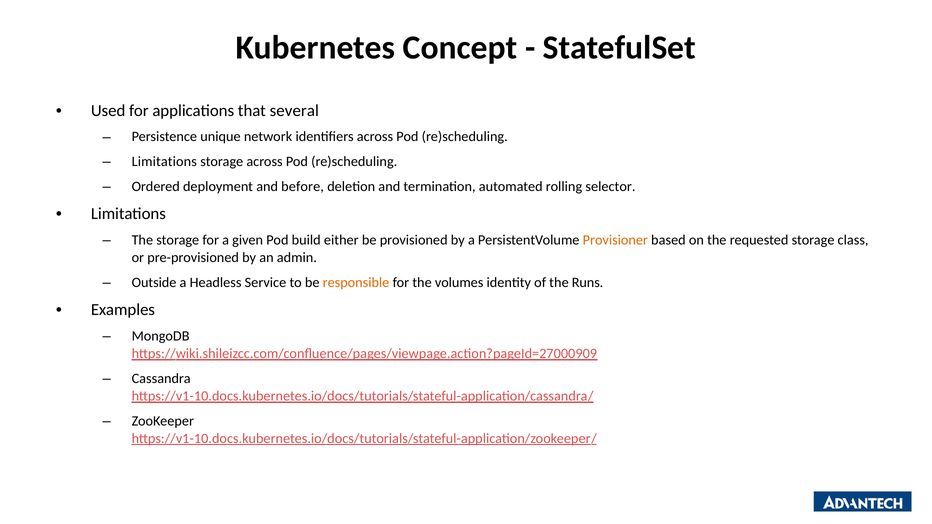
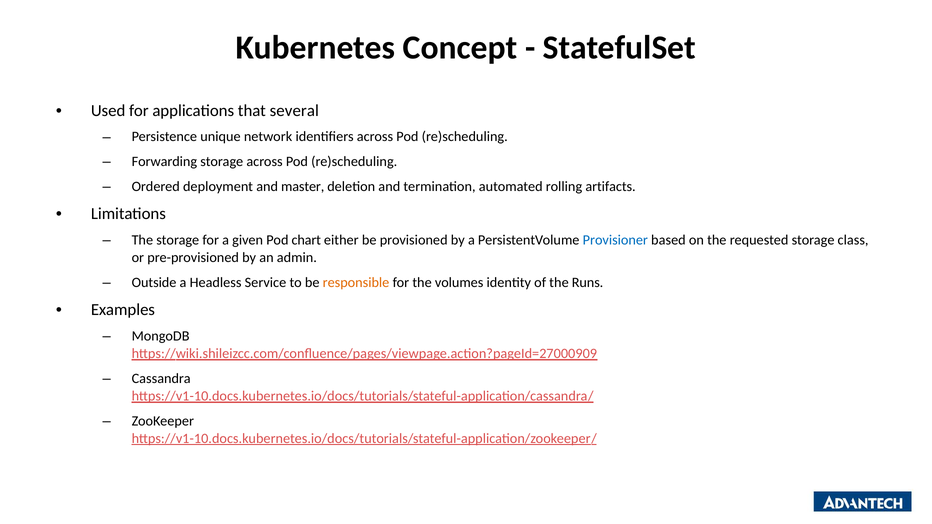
Limitations at (164, 162): Limitations -> Forwarding
before: before -> master
selector: selector -> artifacts
build: build -> chart
Provisioner colour: orange -> blue
